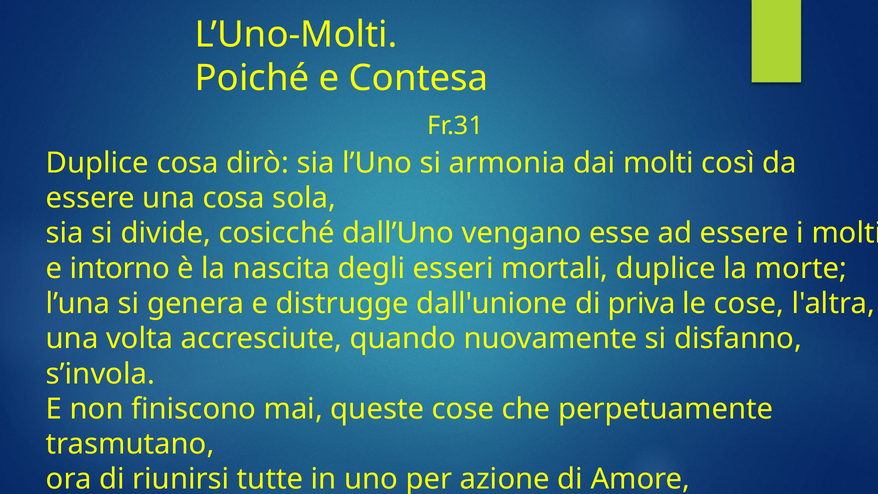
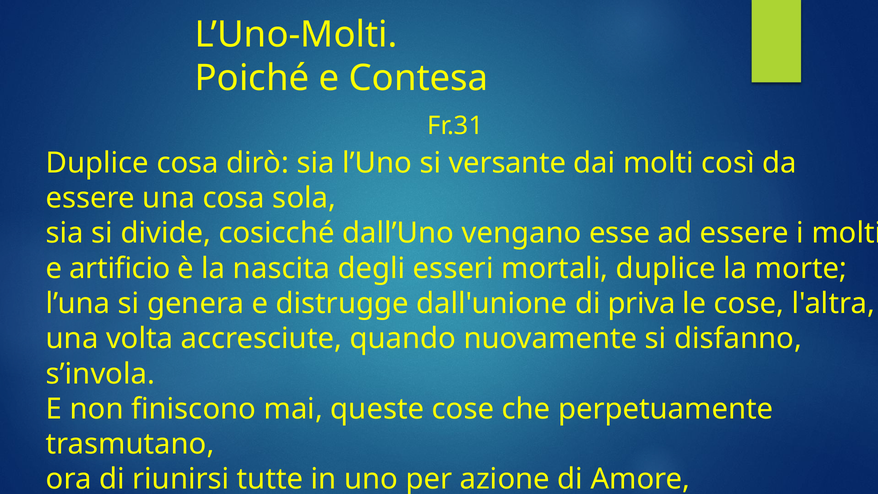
armonia: armonia -> versante
intorno: intorno -> artificio
